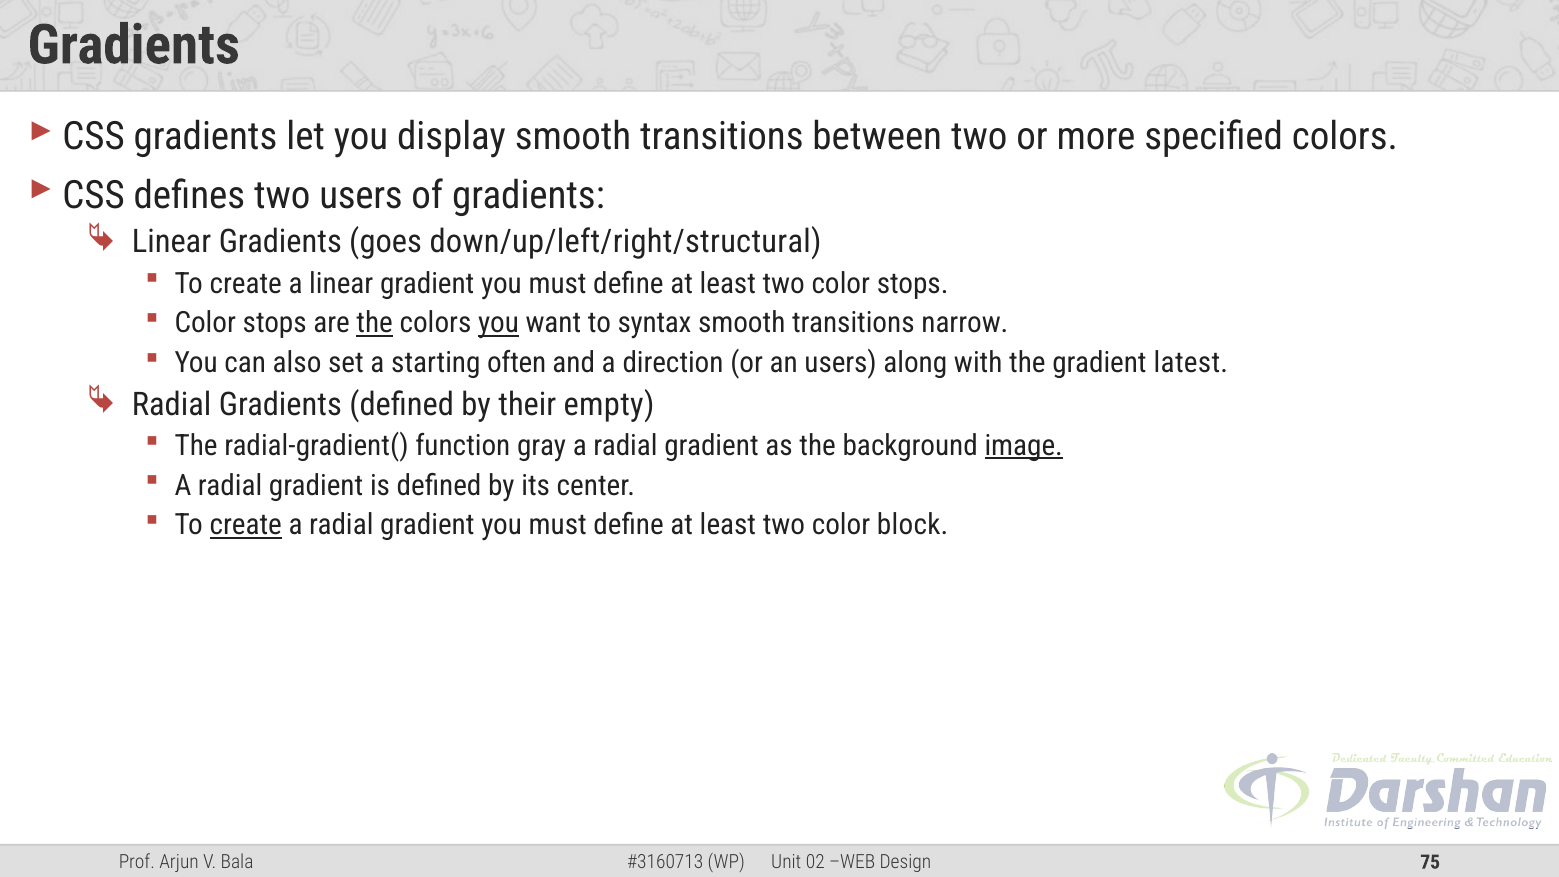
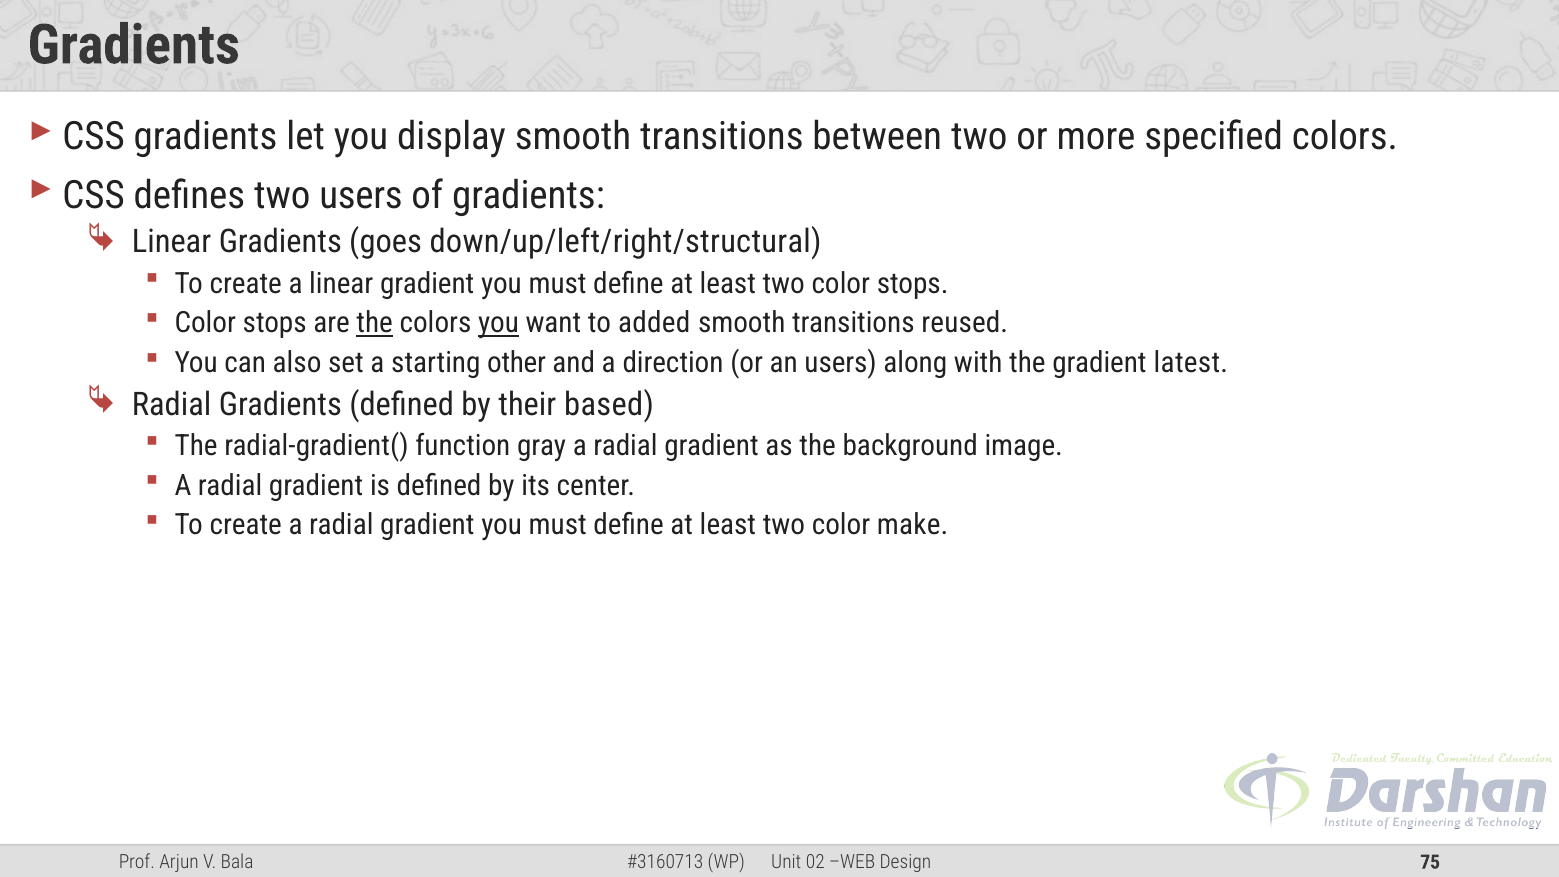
syntax: syntax -> added
narrow: narrow -> reused
often: often -> other
empty: empty -> based
image underline: present -> none
create at (246, 525) underline: present -> none
block: block -> make
